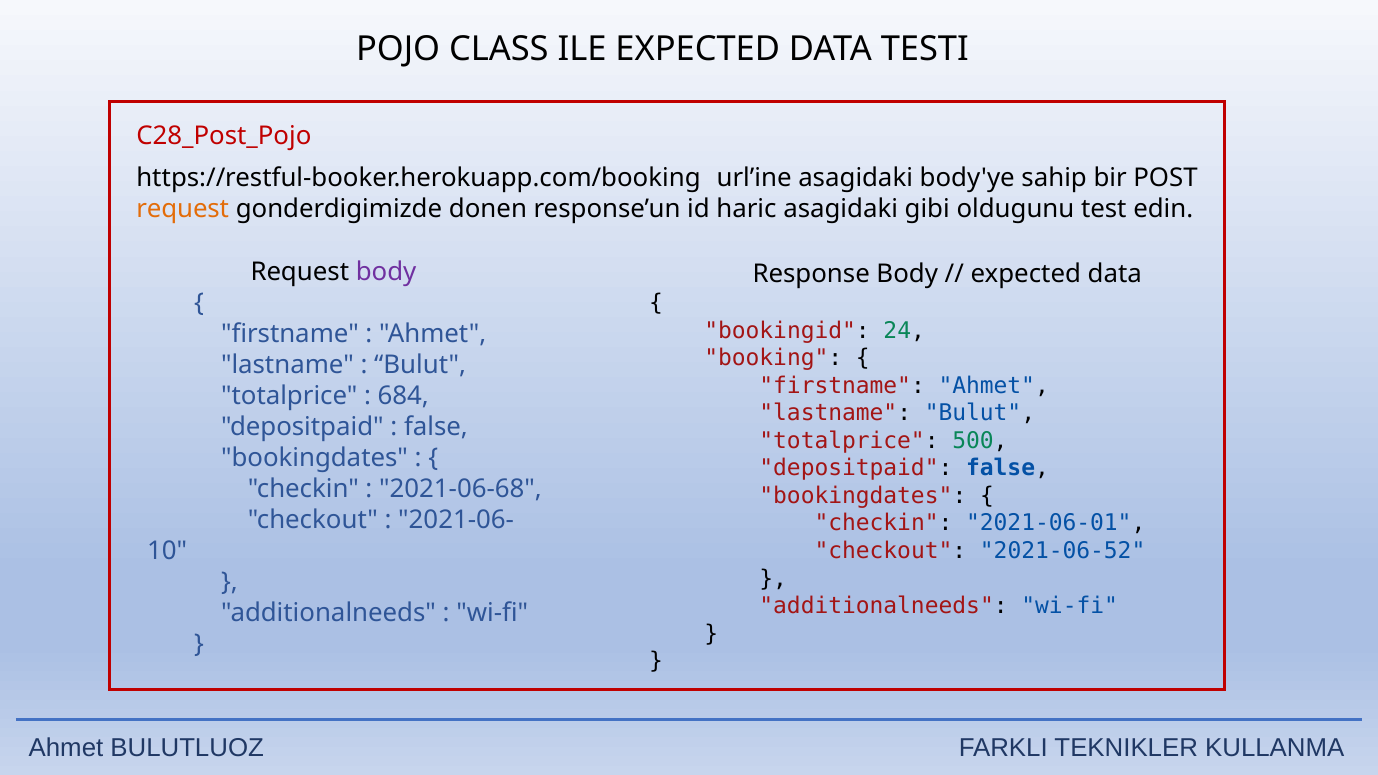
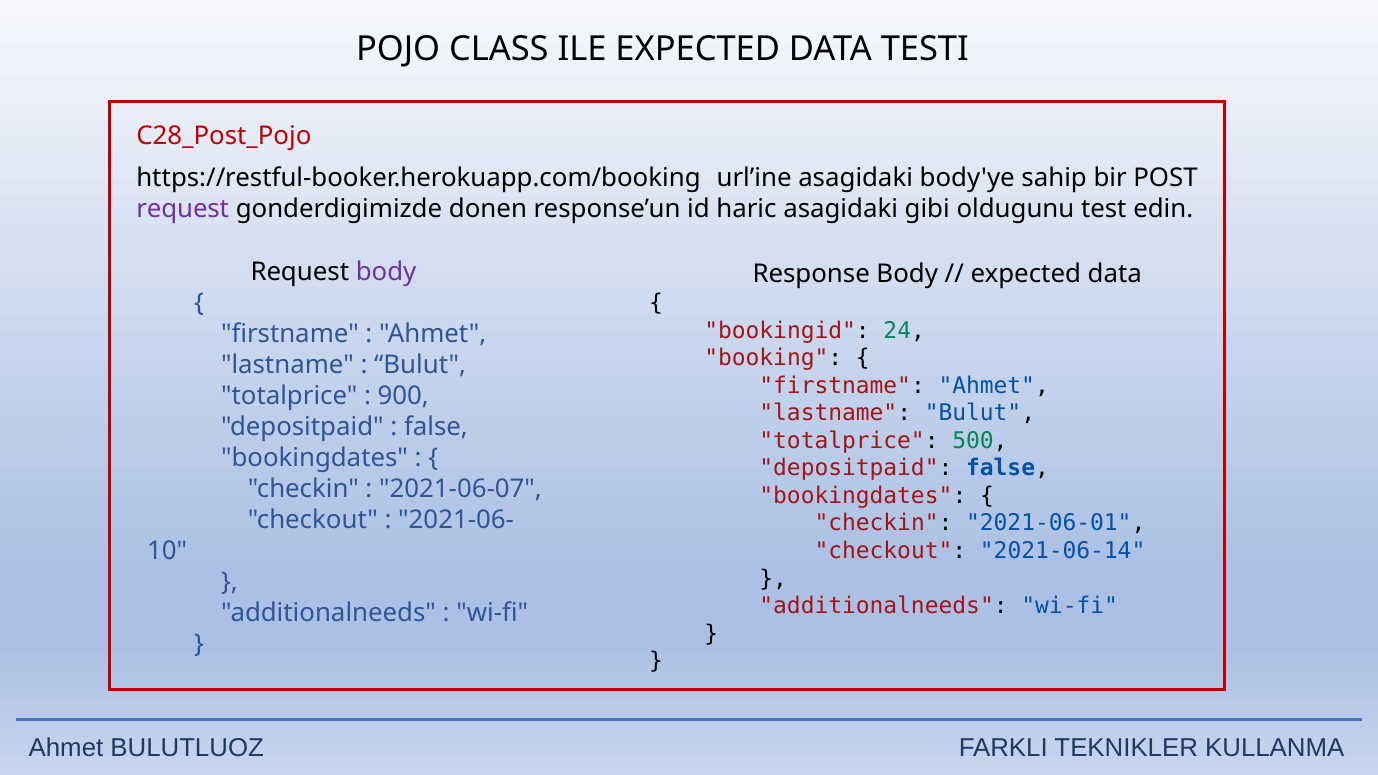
request at (183, 209) colour: orange -> purple
684: 684 -> 900
2021-06-68: 2021-06-68 -> 2021-06-07
2021-06-52: 2021-06-52 -> 2021-06-14
